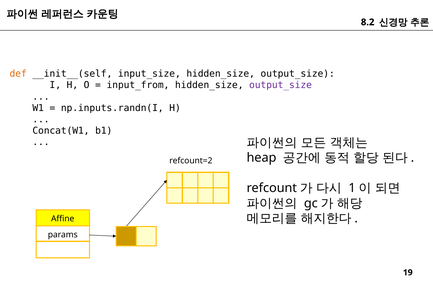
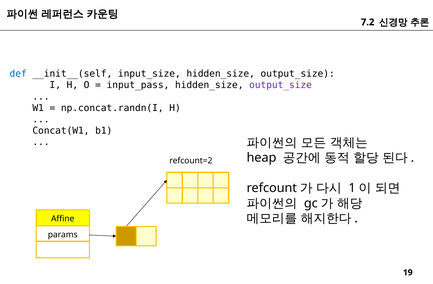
8.2: 8.2 -> 7.2
def colour: orange -> blue
input_from: input_from -> input_pass
np.inputs.randn(I: np.inputs.randn(I -> np.concat.randn(I
